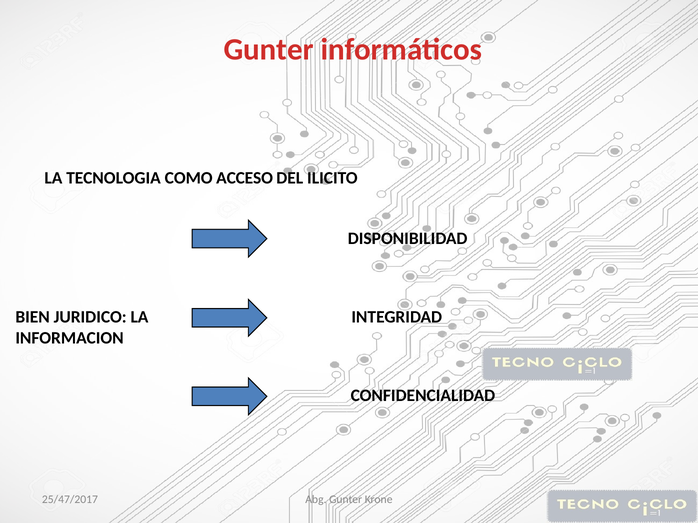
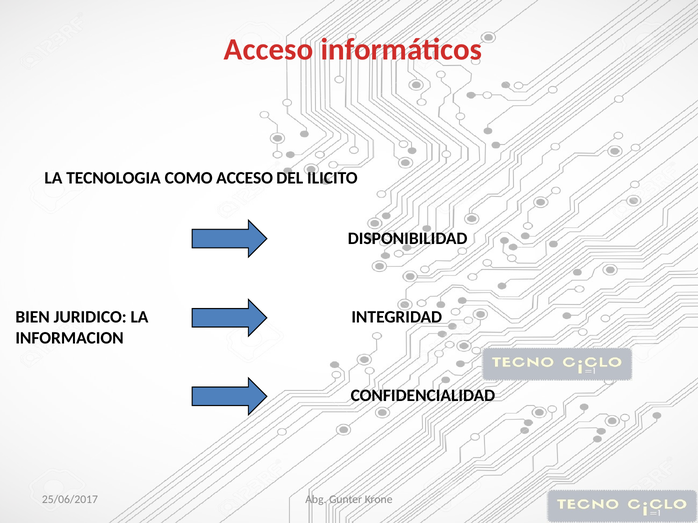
Gunter at (269, 50): Gunter -> Acceso
25/47/2017: 25/47/2017 -> 25/06/2017
